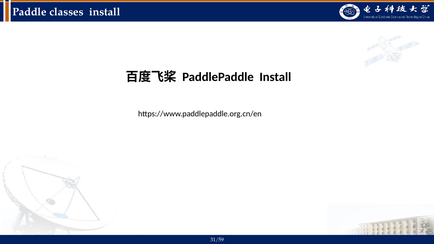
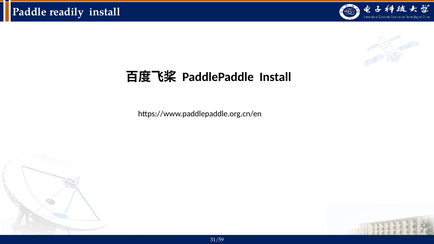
classes: classes -> readily
